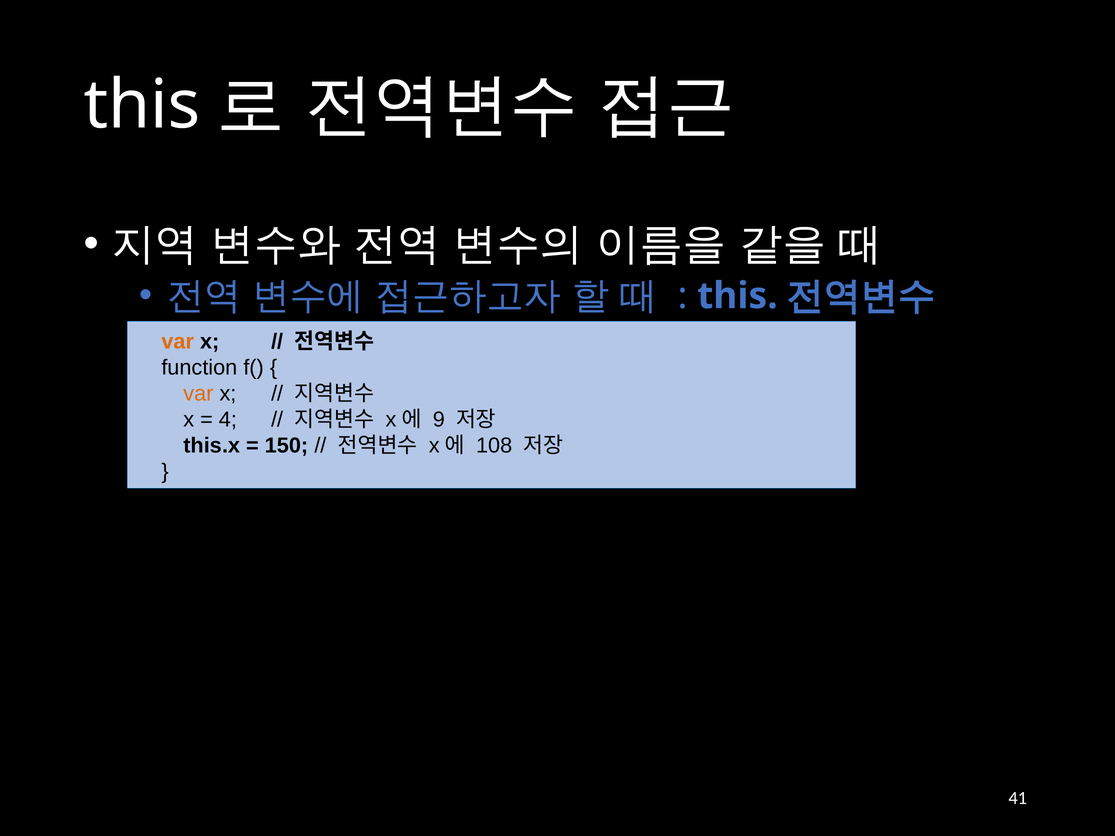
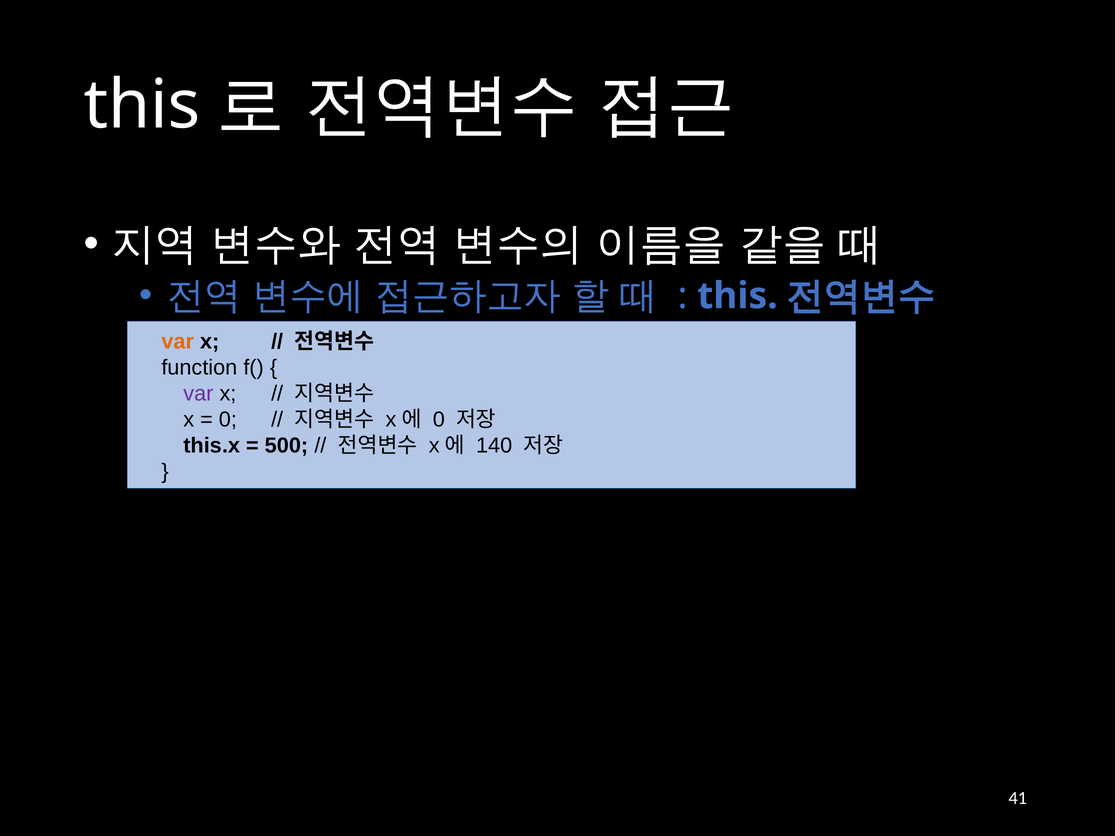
var at (198, 394) colour: orange -> purple
4 at (228, 420): 4 -> 0
9 at (439, 420): 9 -> 0
150: 150 -> 500
108: 108 -> 140
